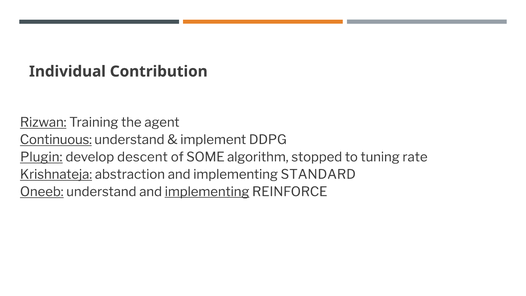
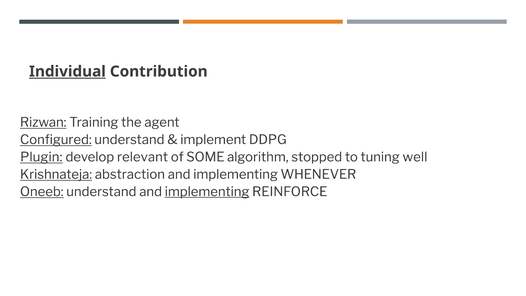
Individual underline: none -> present
Continuous: Continuous -> Configured
descent: descent -> relevant
rate: rate -> well
STANDARD: STANDARD -> WHENEVER
